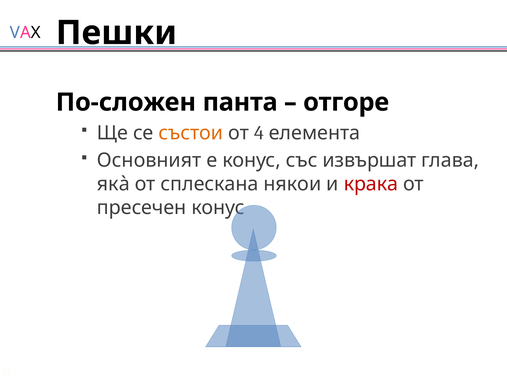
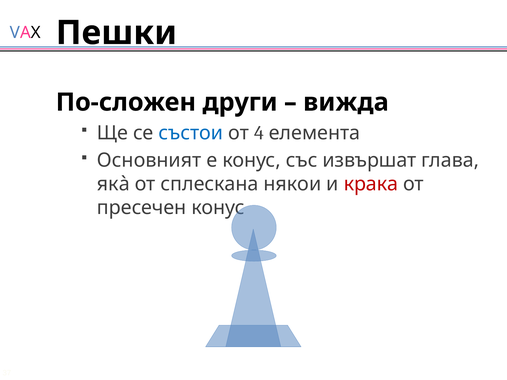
панта: панта -> други
отгоре: отгоре -> вижда
състои colour: orange -> blue
